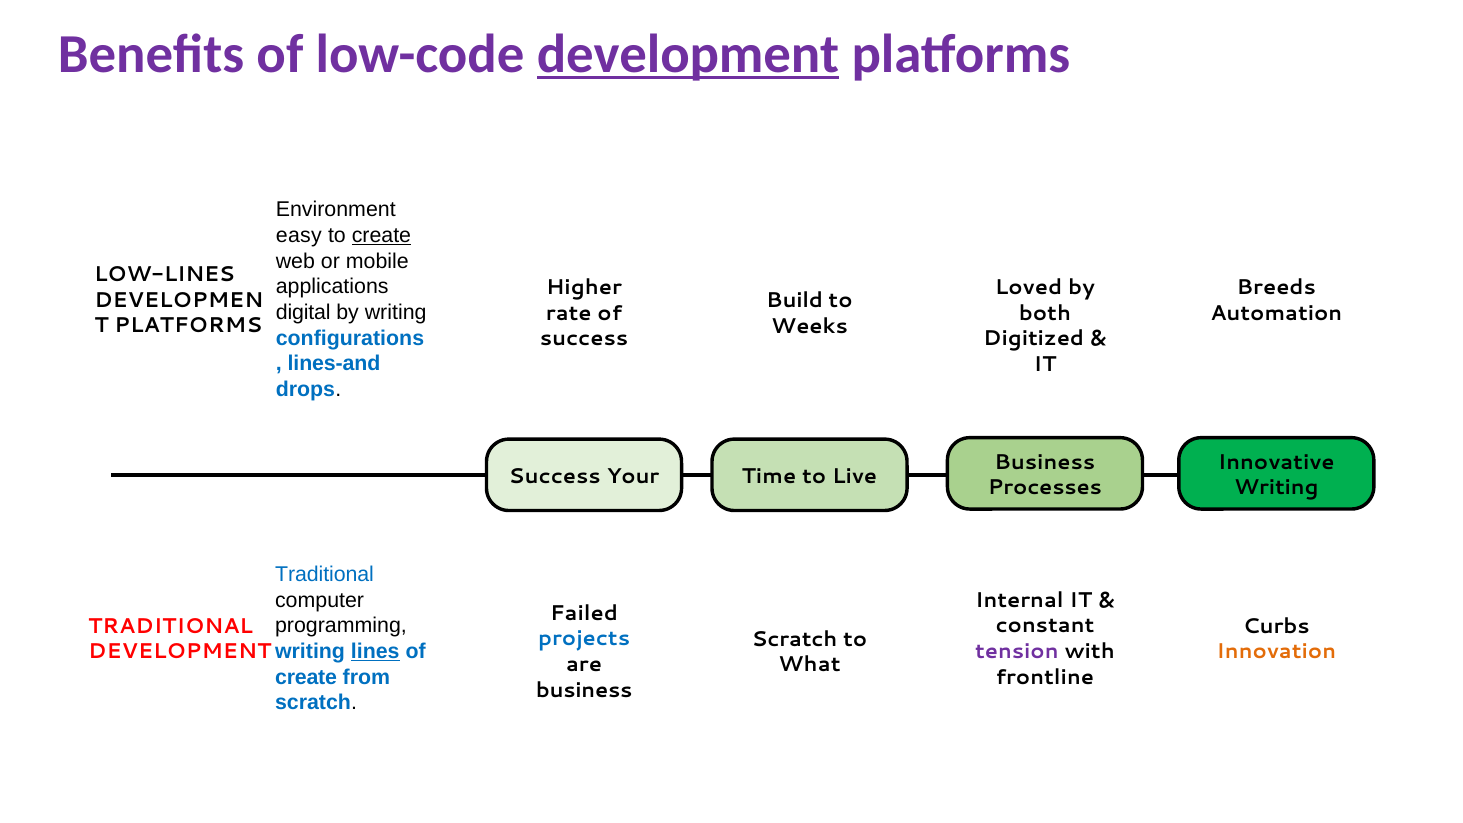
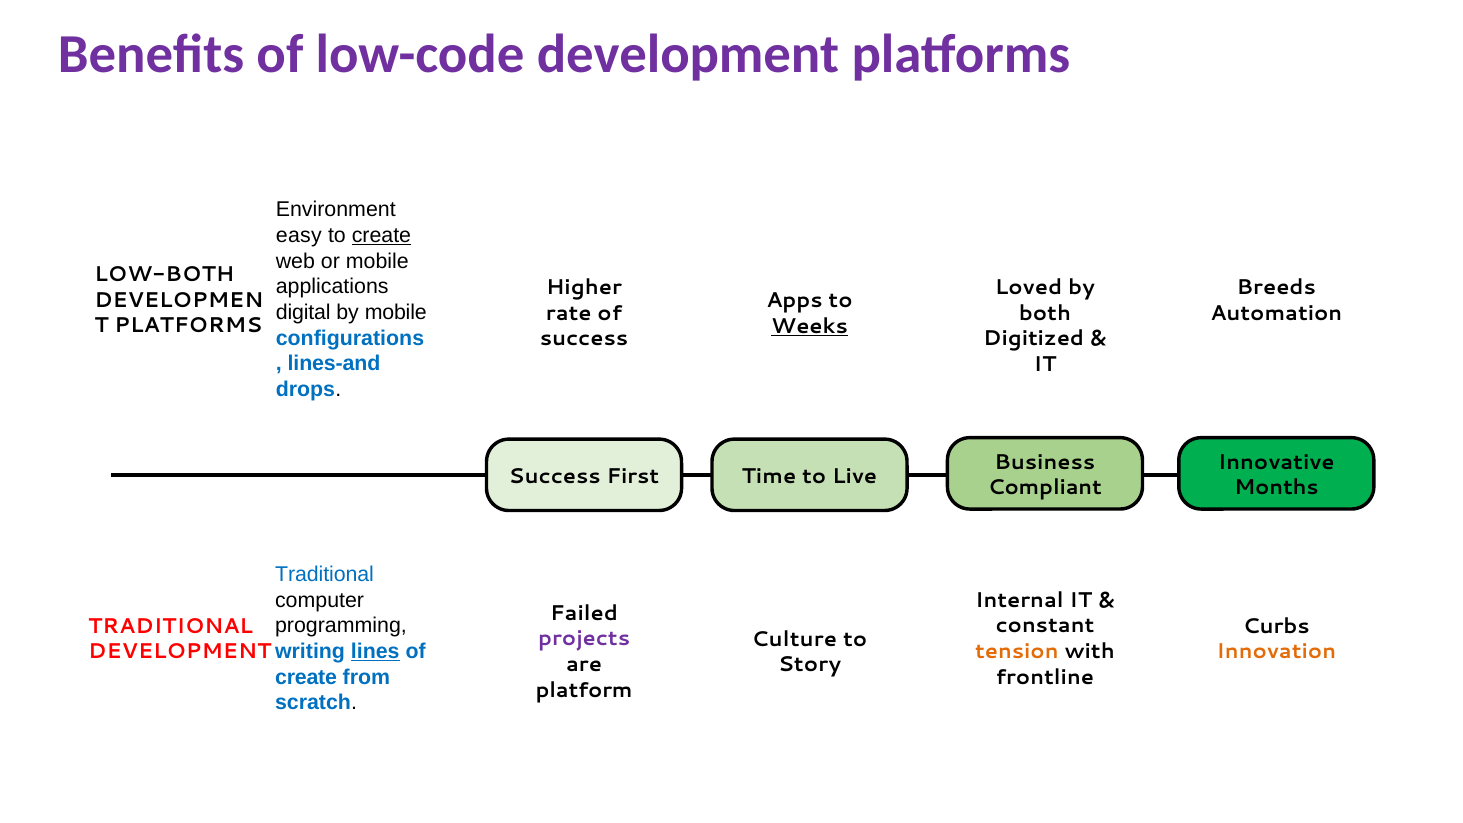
development at (688, 54) underline: present -> none
LOW-LINES: LOW-LINES -> LOW-BOTH
Build: Build -> Apps
by writing: writing -> mobile
Weeks underline: none -> present
Your: Your -> First
Processes: Processes -> Compliant
Writing at (1276, 488): Writing -> Months
projects colour: blue -> purple
Scratch at (795, 639): Scratch -> Culture
tension colour: purple -> orange
What: What -> Story
business at (584, 690): business -> platform
